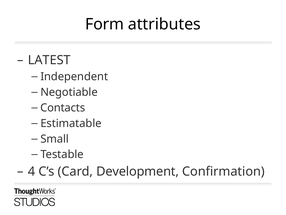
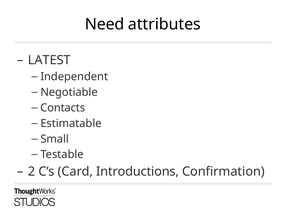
Form: Form -> Need
4: 4 -> 2
Development: Development -> Introductions
